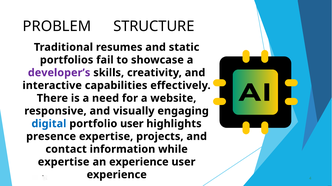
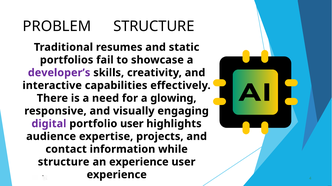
website: website -> glowing
digital colour: blue -> purple
presence: presence -> audience
expertise at (64, 163): expertise -> structure
